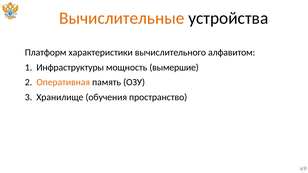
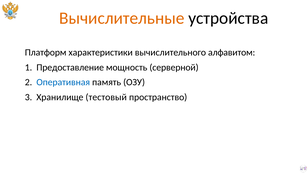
Инфраструктуры: Инфраструктуры -> Предоставление
вымершие: вымершие -> серверной
Оперативная colour: orange -> blue
обучения: обучения -> тестовый
